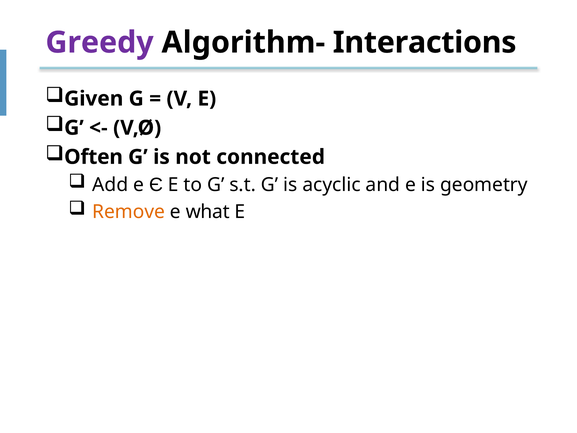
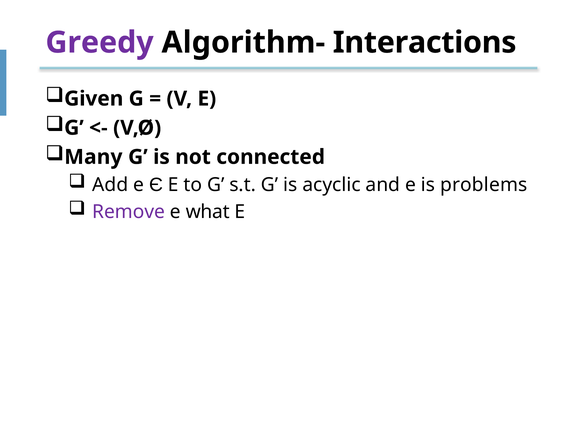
Often: Often -> Many
geometry: geometry -> problems
Remove colour: orange -> purple
